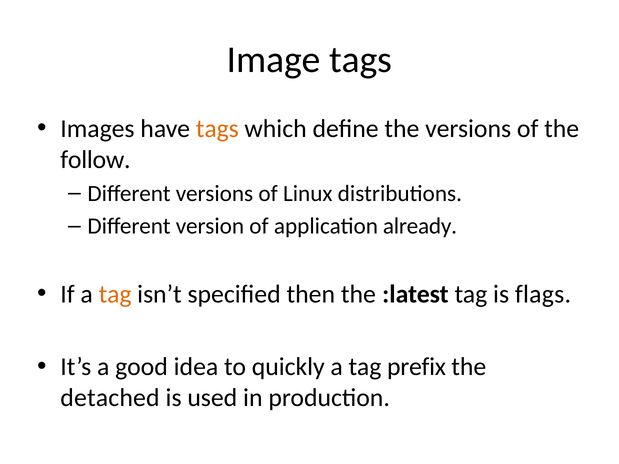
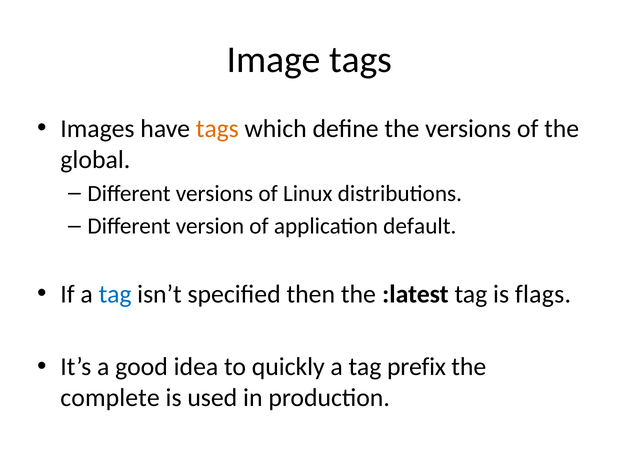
follow: follow -> global
already: already -> default
tag at (115, 294) colour: orange -> blue
detached: detached -> complete
